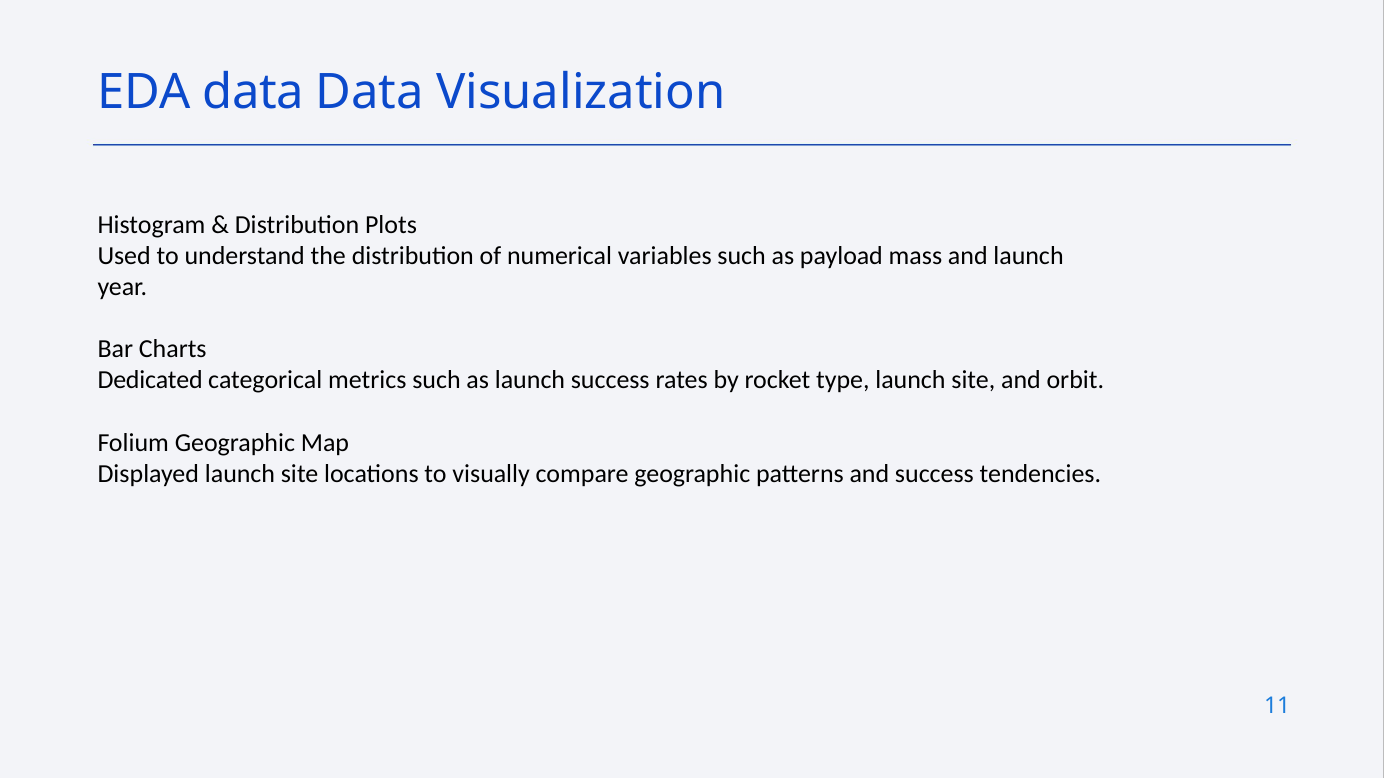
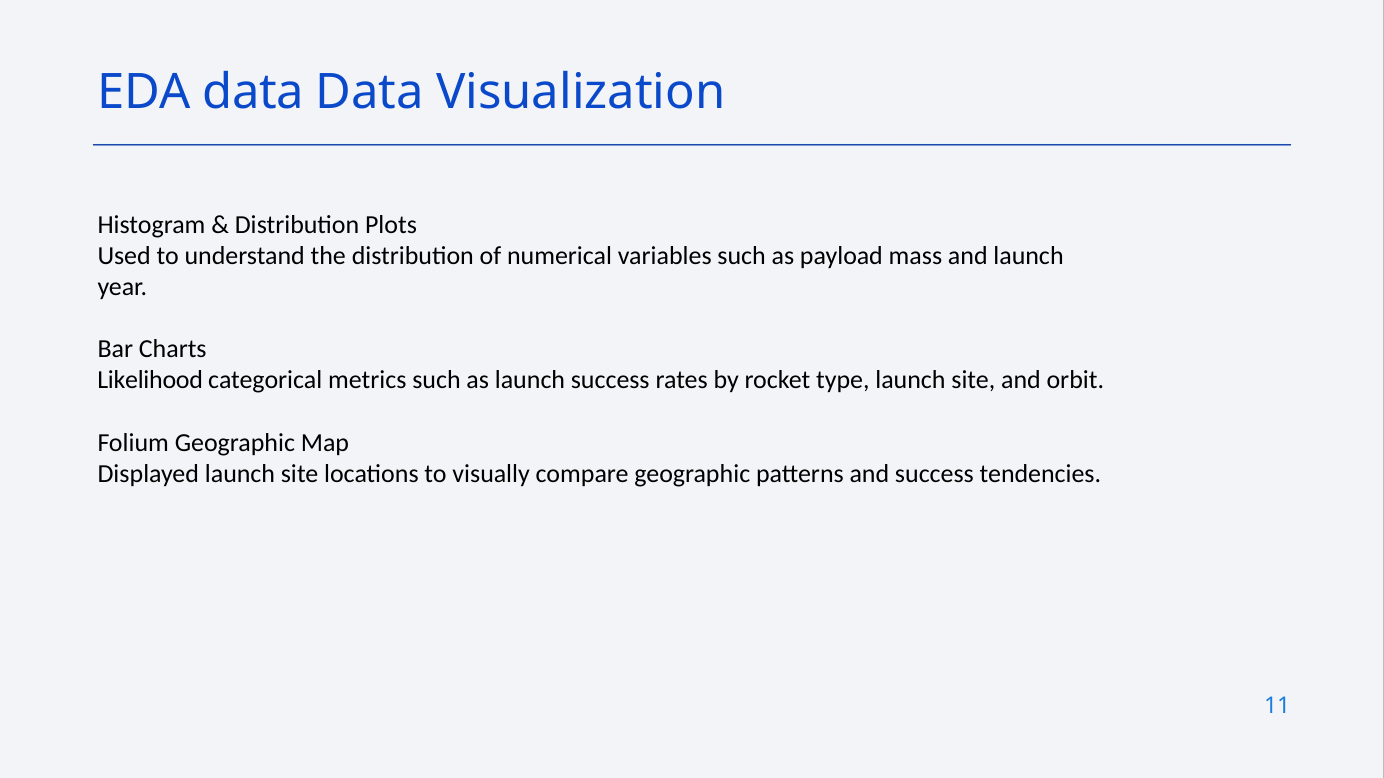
Dedicated: Dedicated -> Likelihood
